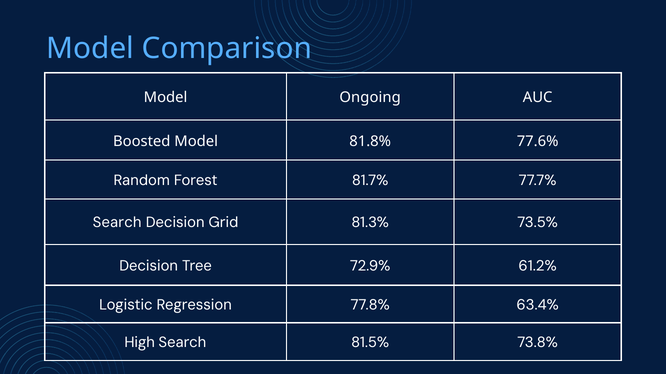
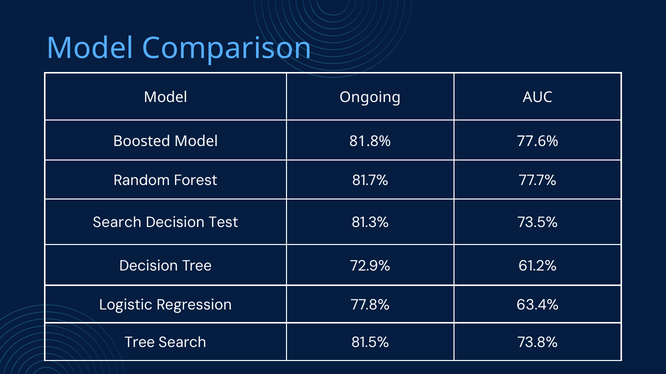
Grid: Grid -> Test
High at (140, 343): High -> Tree
